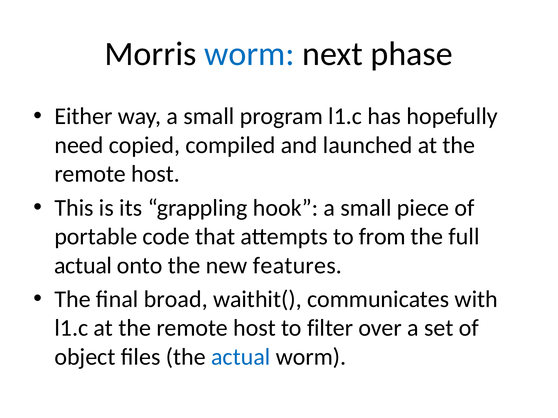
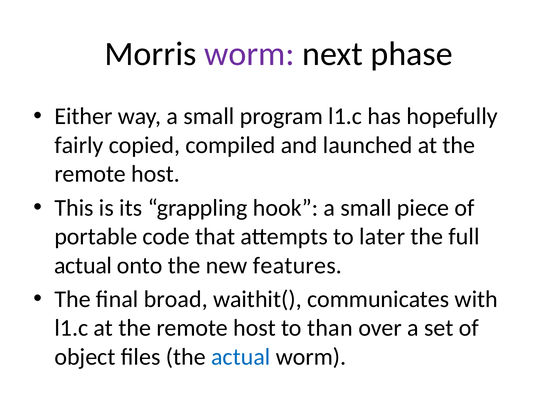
worm at (249, 54) colour: blue -> purple
need: need -> fairly
from: from -> later
filter: filter -> than
